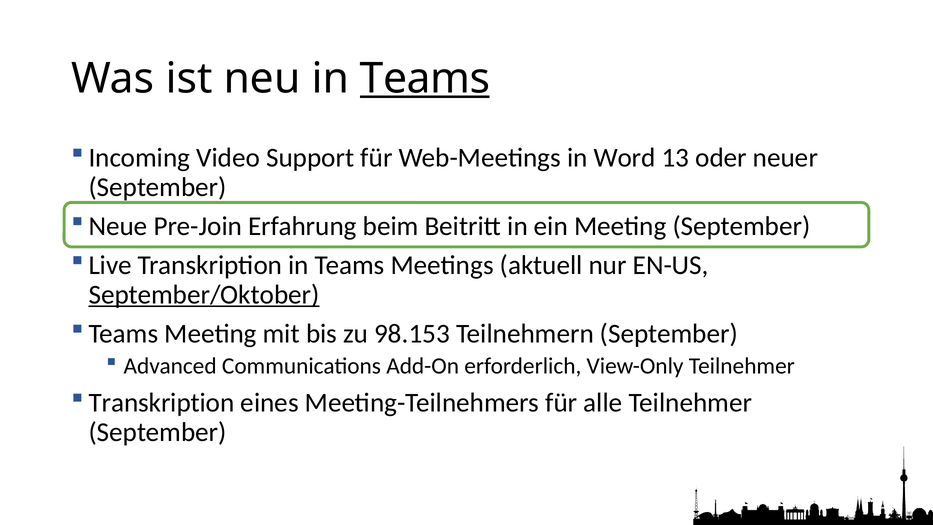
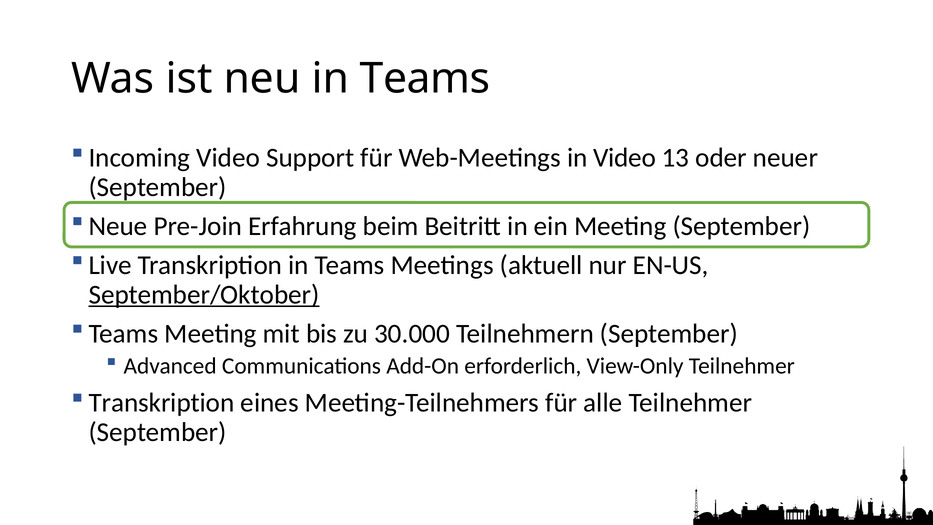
Teams at (425, 78) underline: present -> none
in Word: Word -> Video
98.153: 98.153 -> 30.000
